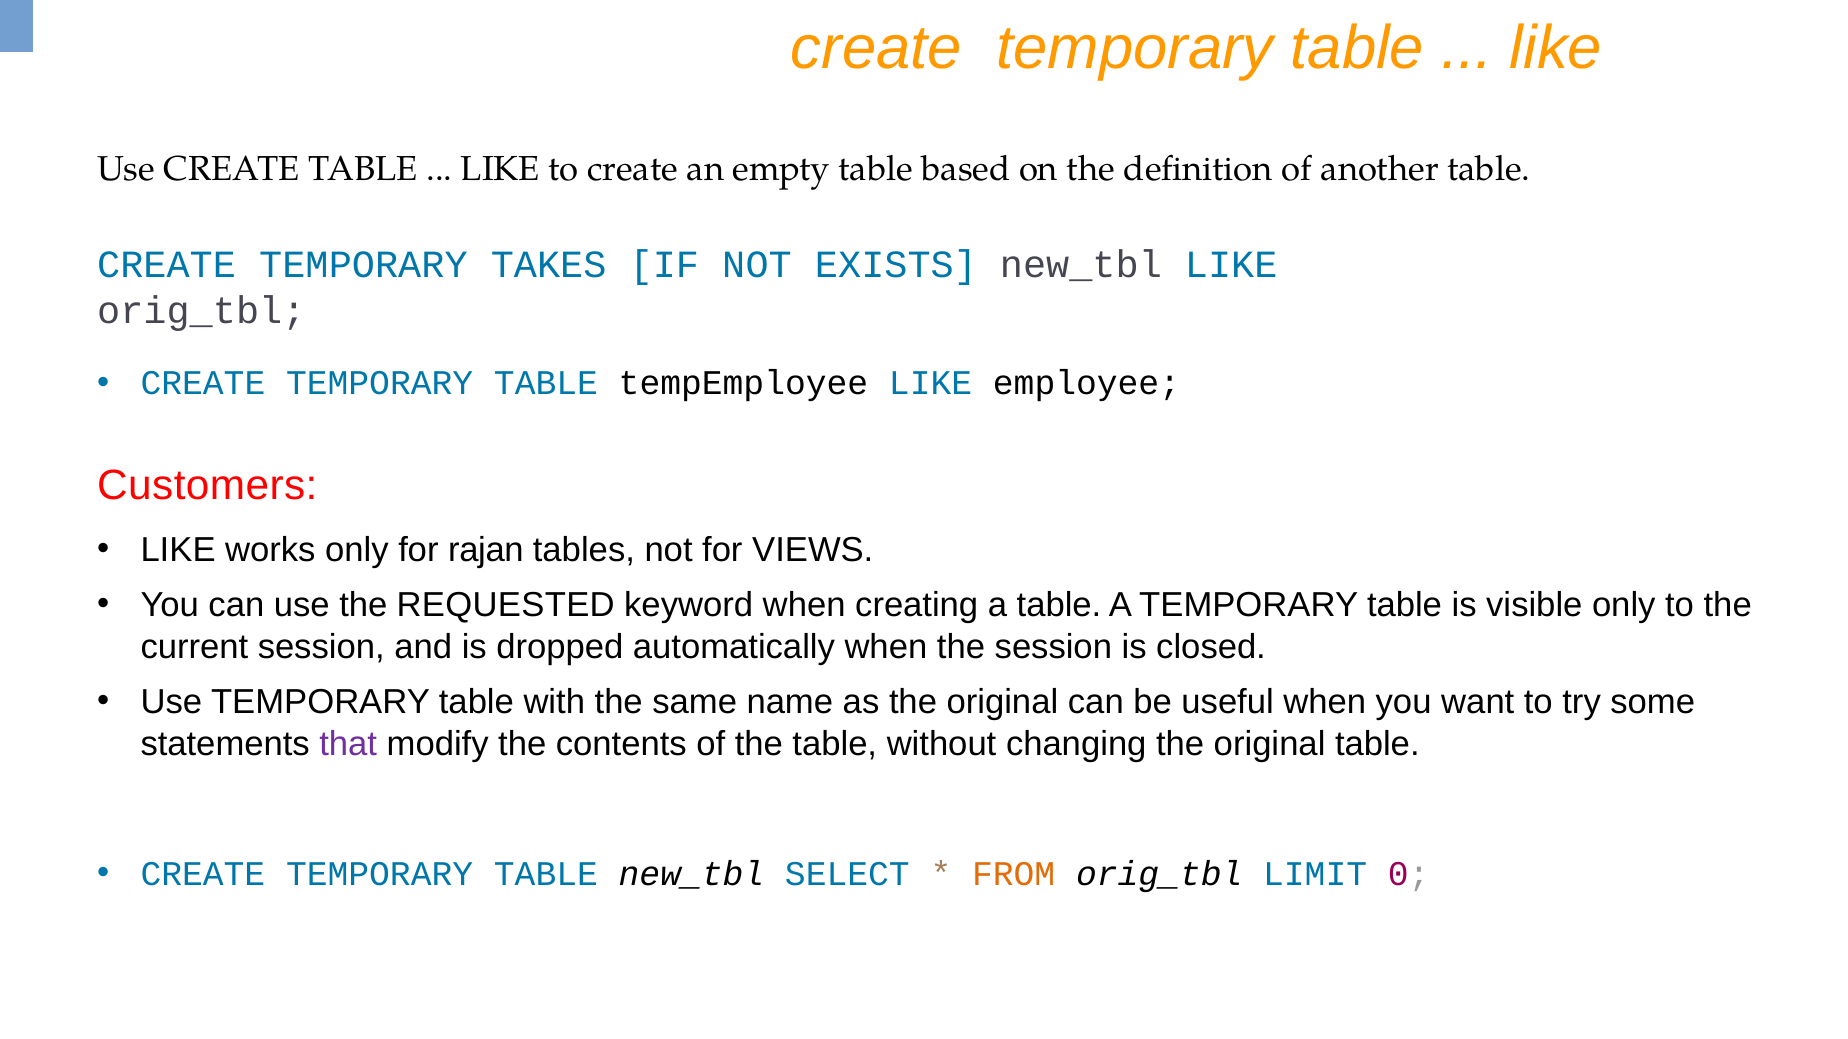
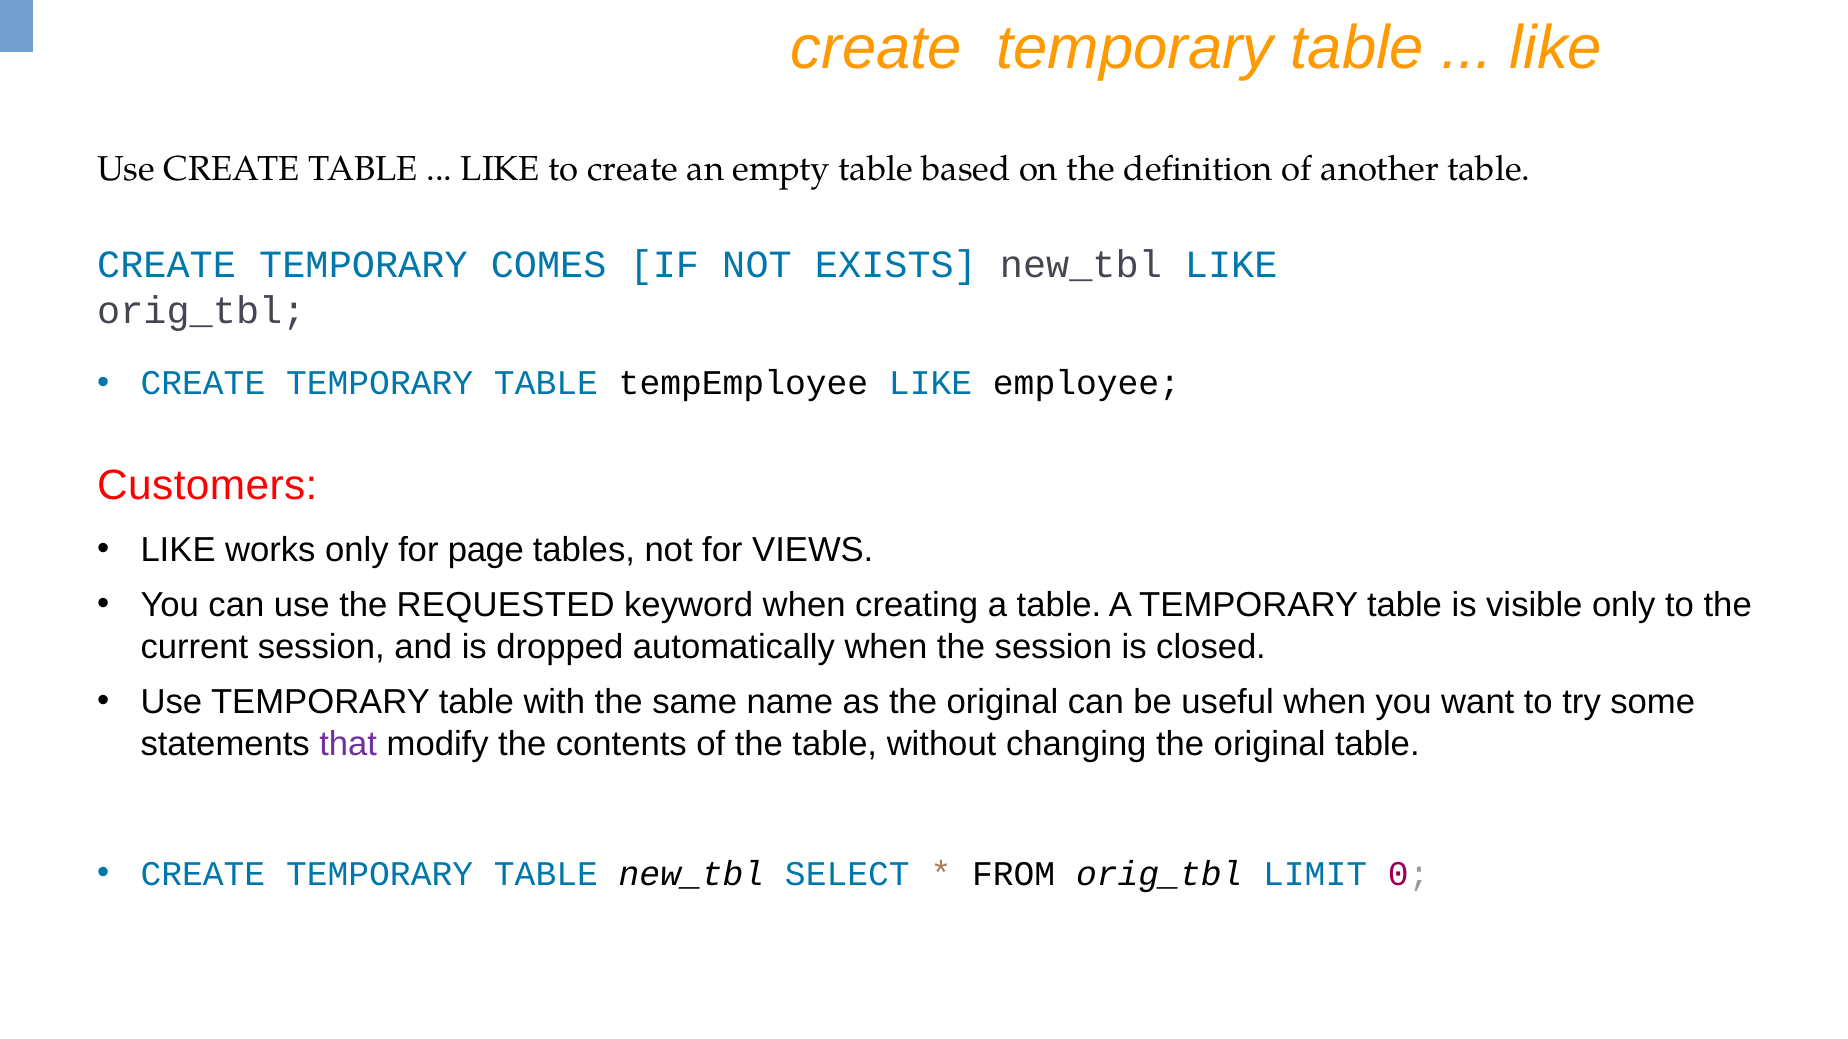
TAKES: TAKES -> COMES
rajan: rajan -> page
FROM colour: orange -> black
